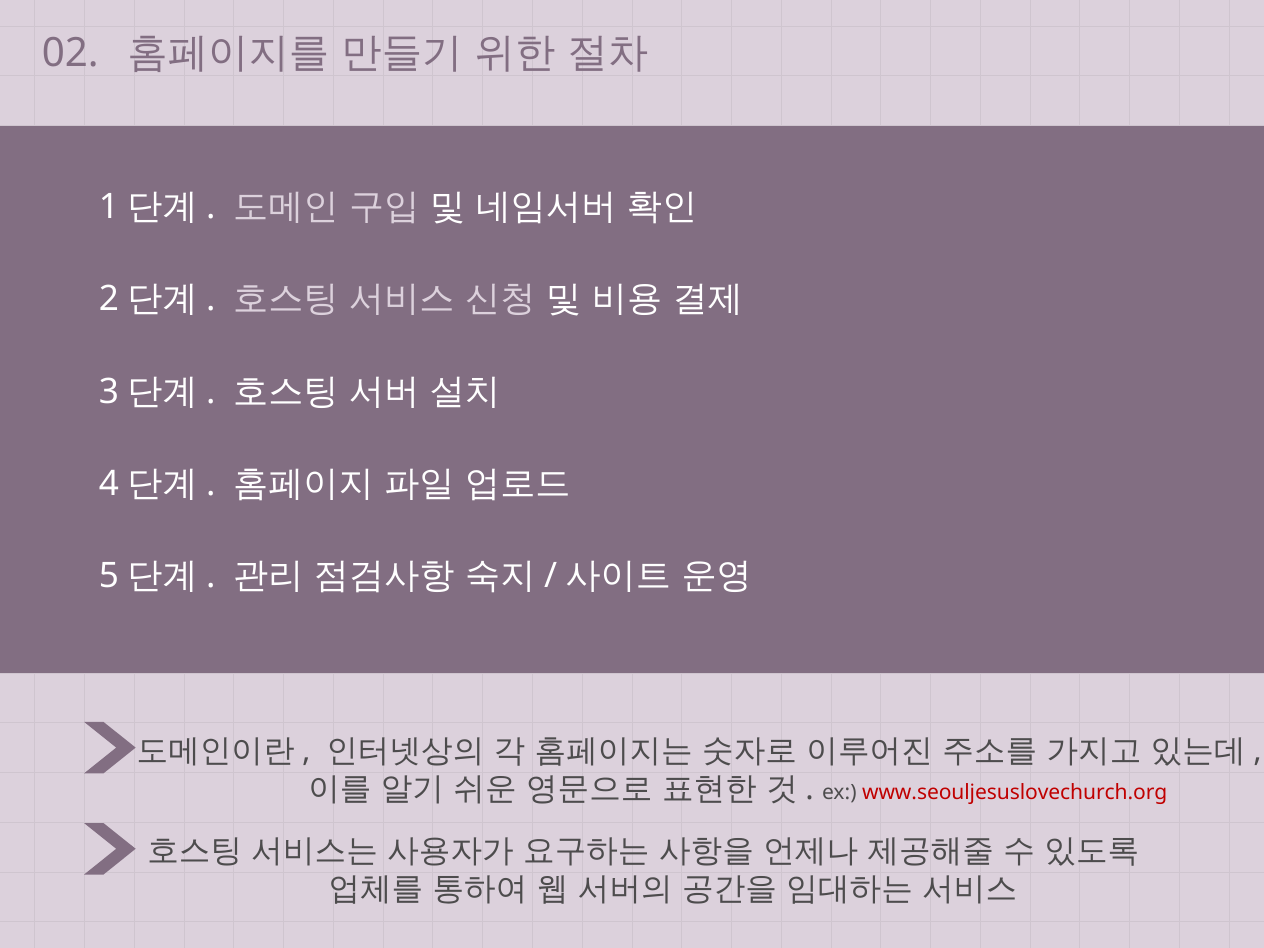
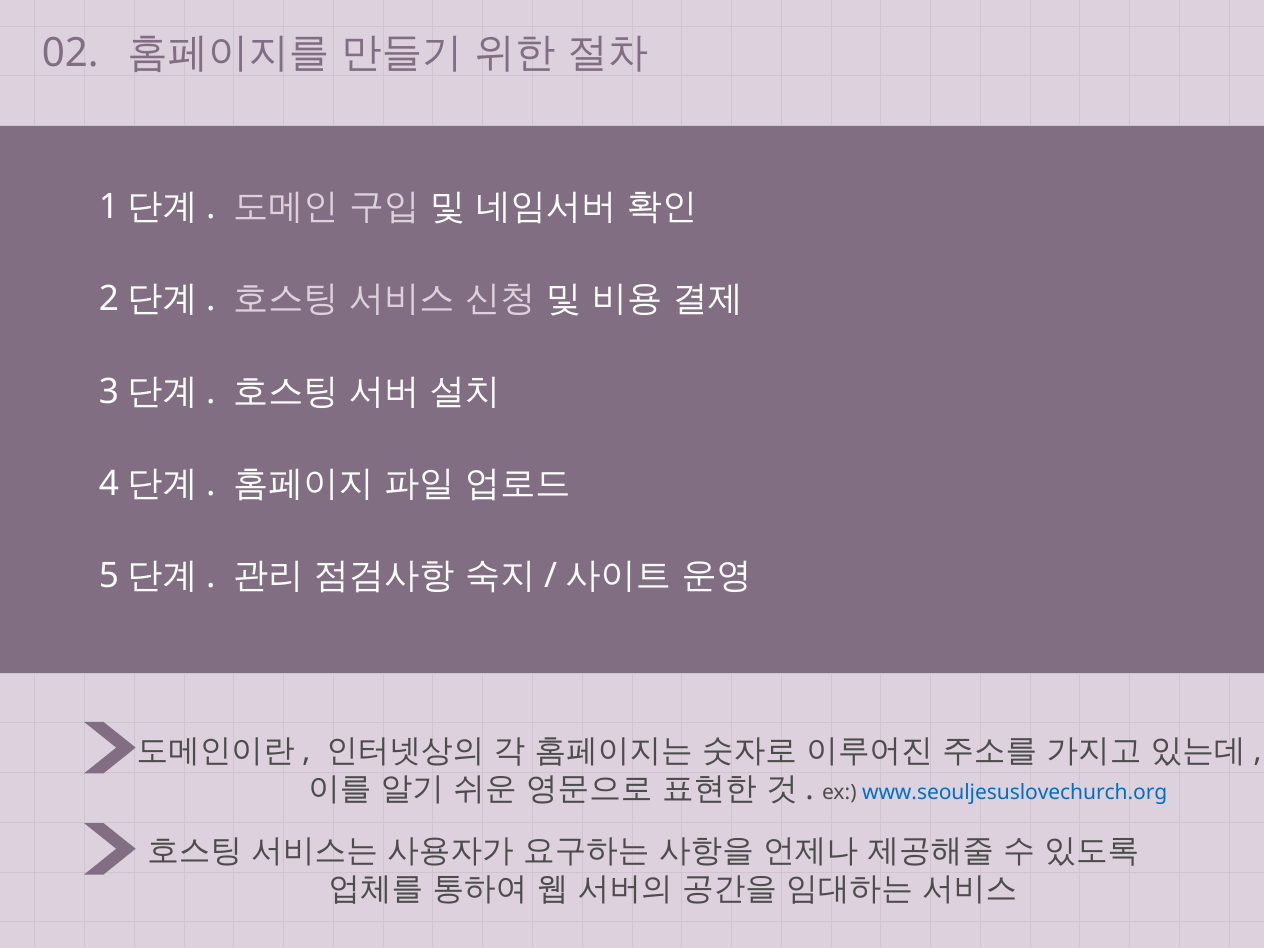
www.seouljesuslovechurch.org colour: red -> blue
